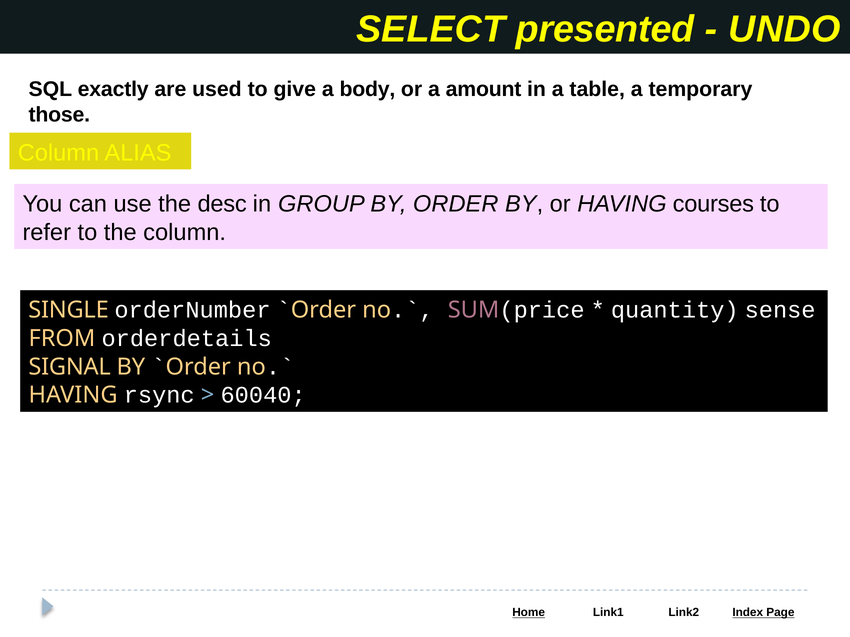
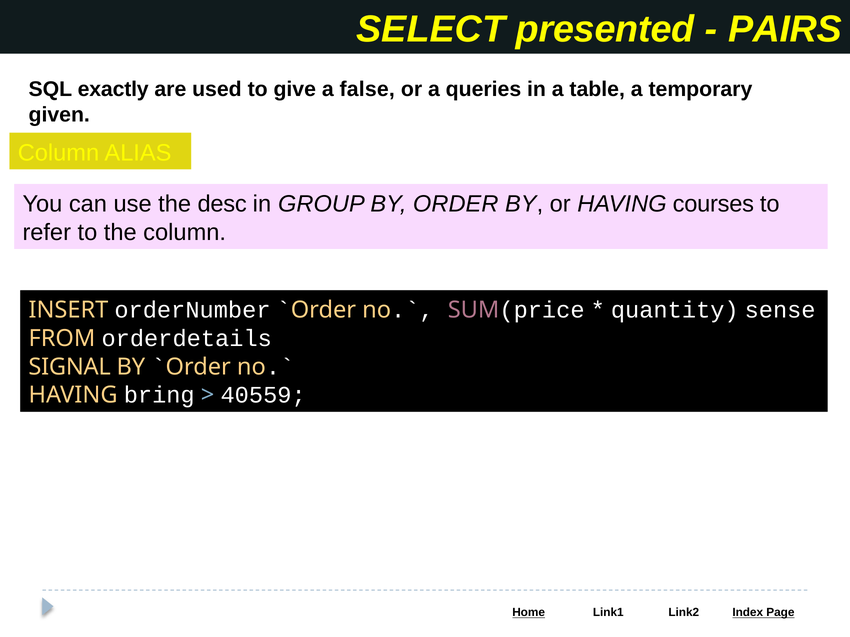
UNDO: UNDO -> PAIRS
body: body -> false
amount: amount -> queries
those: those -> given
SINGLE: SINGLE -> INSERT
rsync: rsync -> bring
60040: 60040 -> 40559
